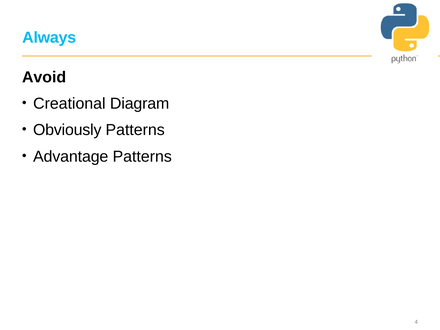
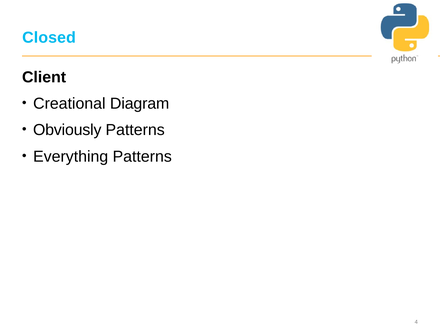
Always: Always -> Closed
Avoid: Avoid -> Client
Advantage: Advantage -> Everything
